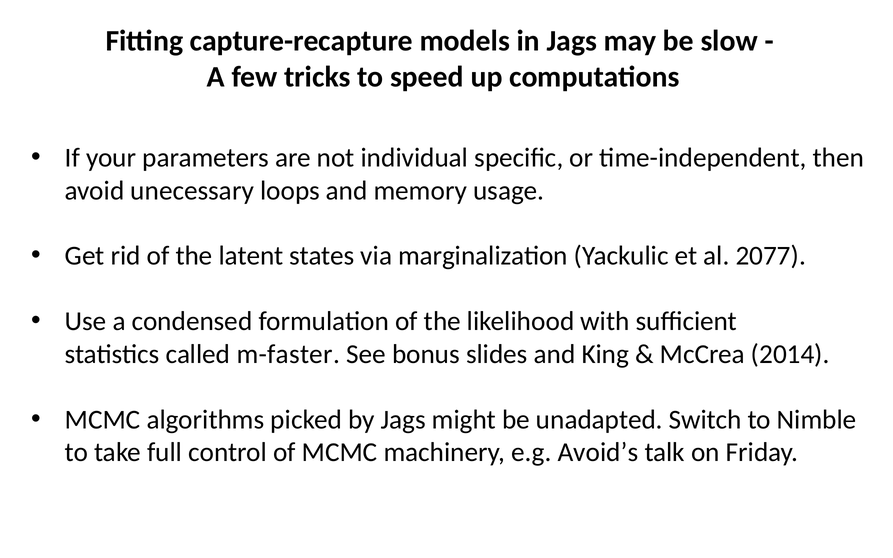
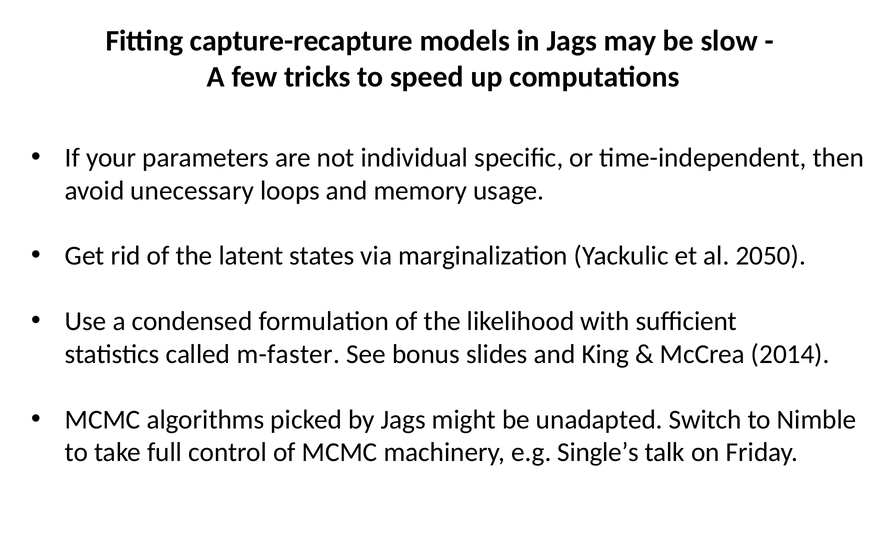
2077: 2077 -> 2050
Avoid’s: Avoid’s -> Single’s
